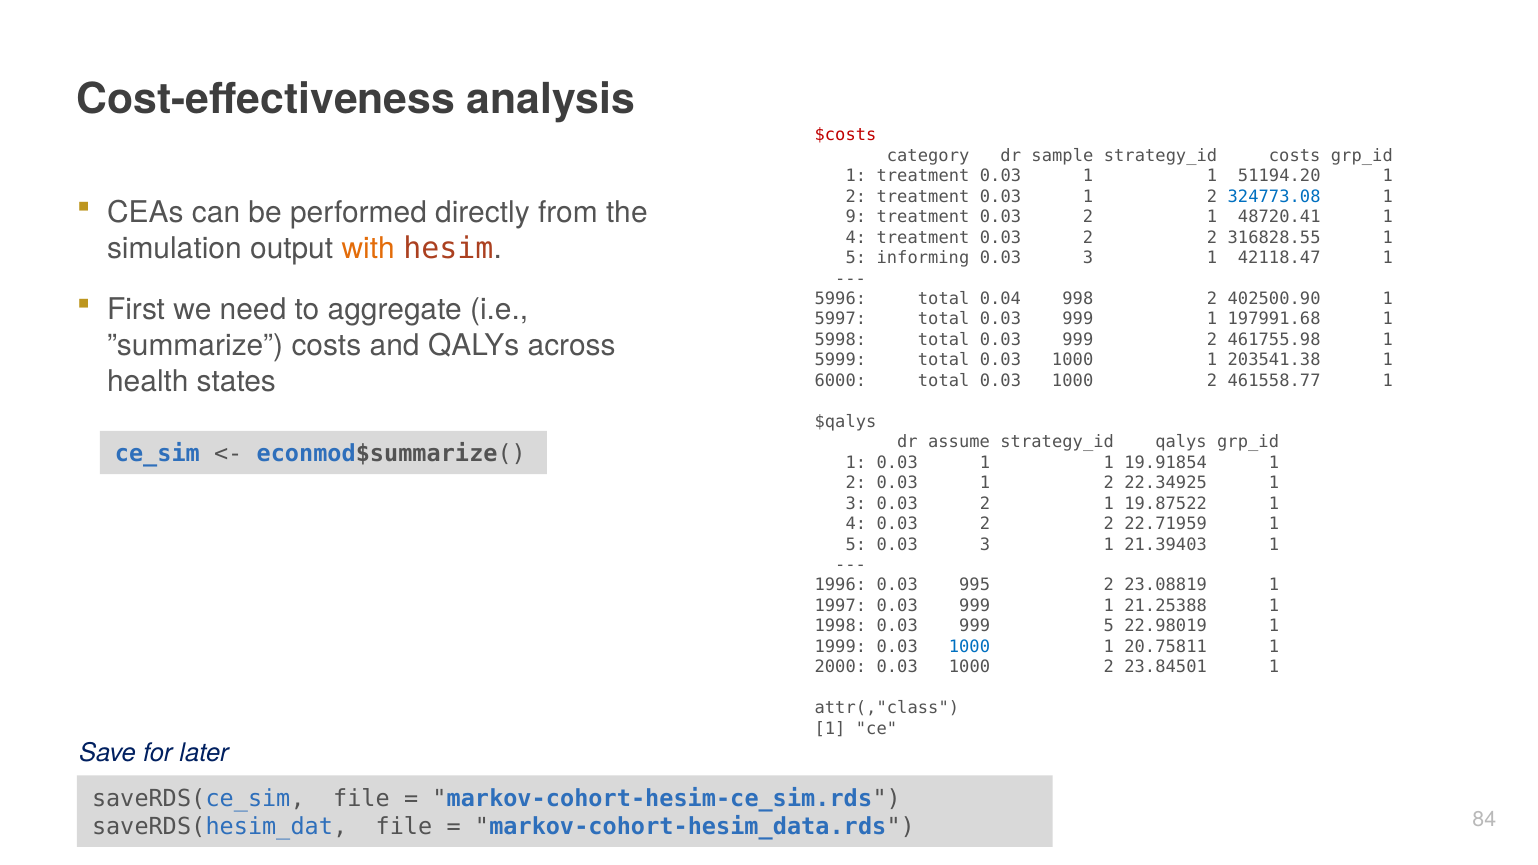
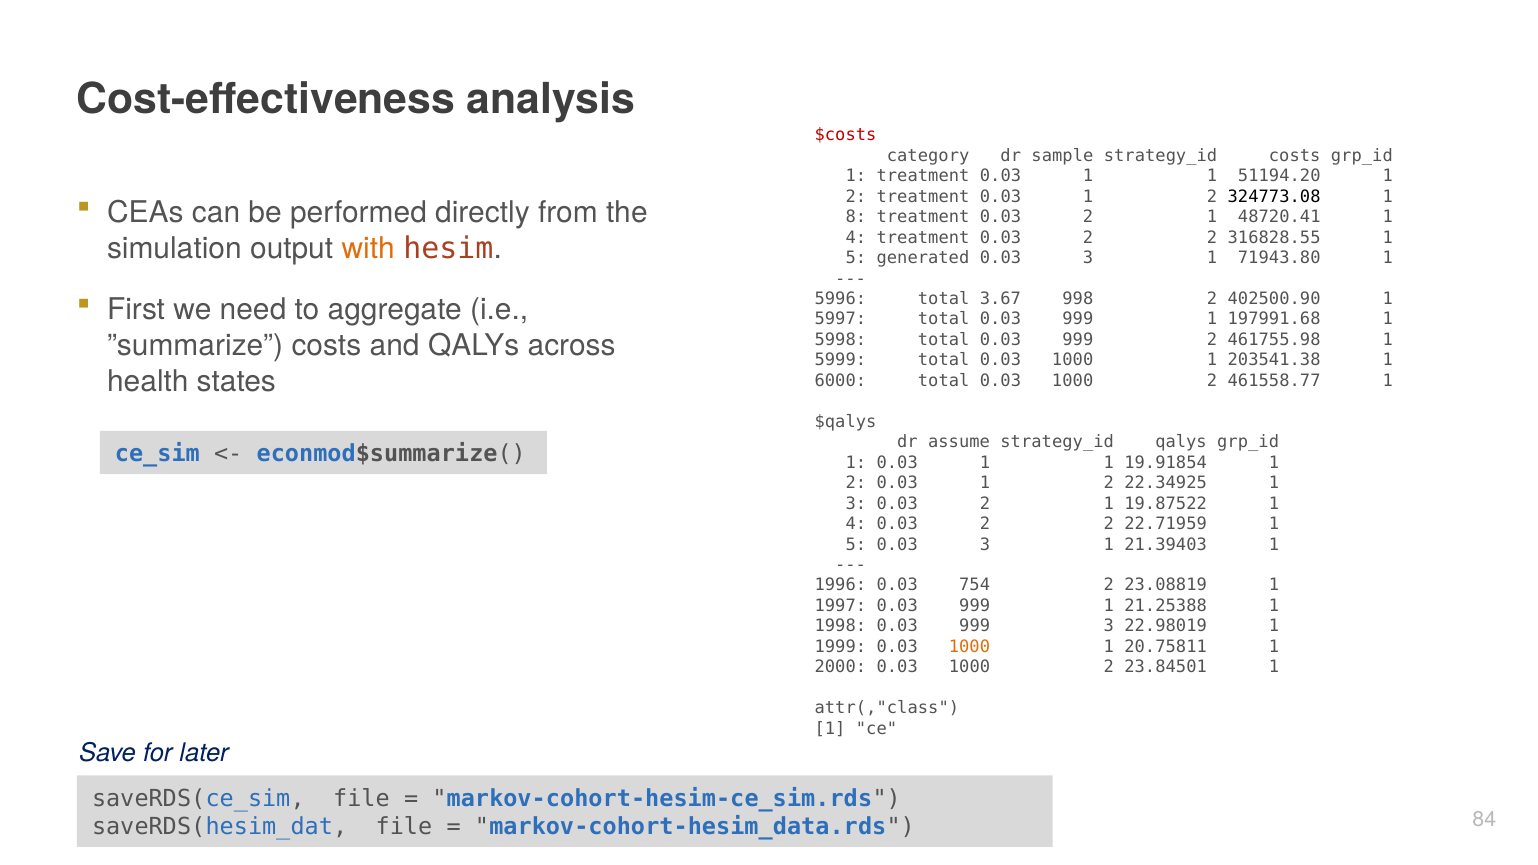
324773.08 colour: blue -> black
9: 9 -> 8
informing: informing -> generated
42118.47: 42118.47 -> 71943.80
0.04: 0.04 -> 3.67
995: 995 -> 754
999 5: 5 -> 3
1000 at (969, 647) colour: blue -> orange
